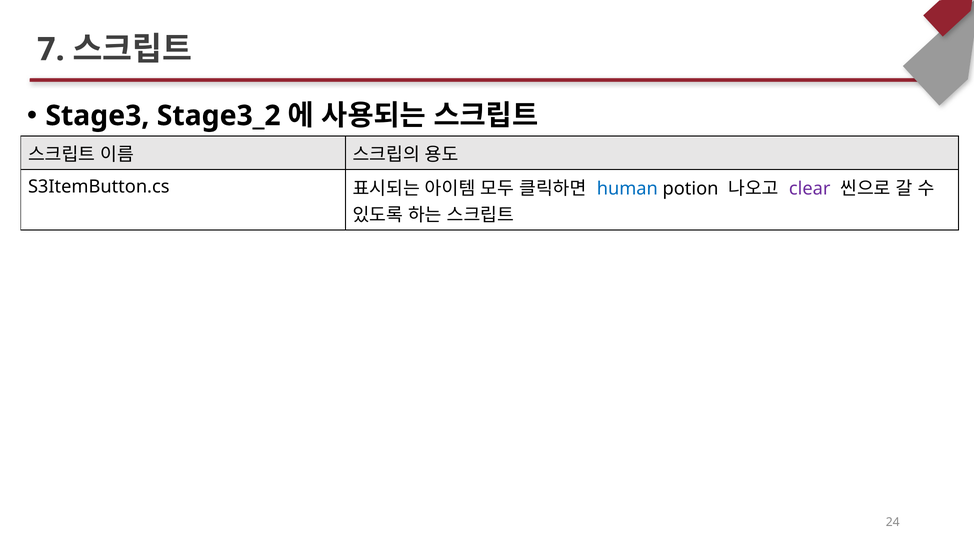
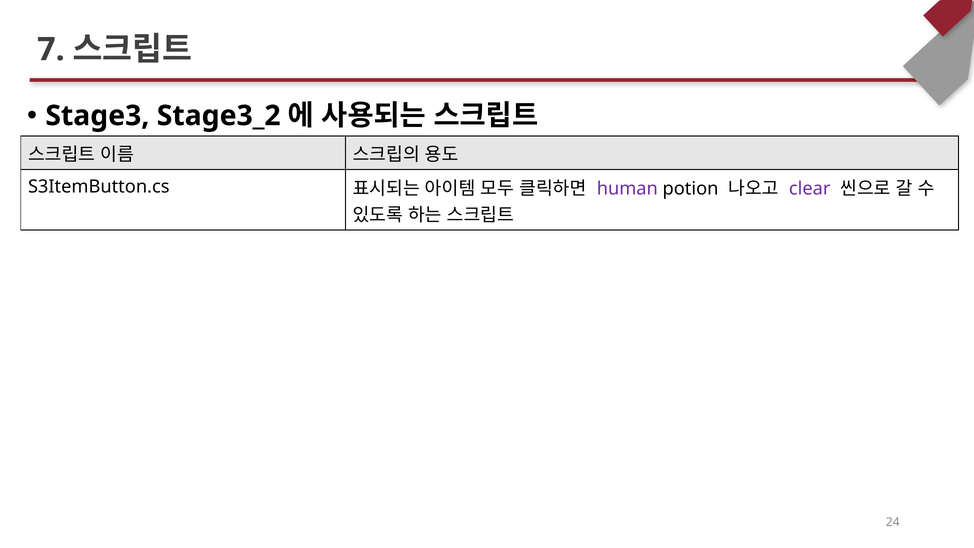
human colour: blue -> purple
